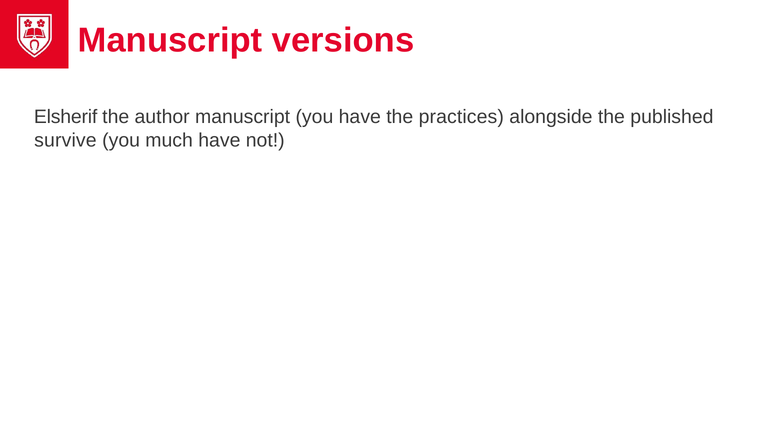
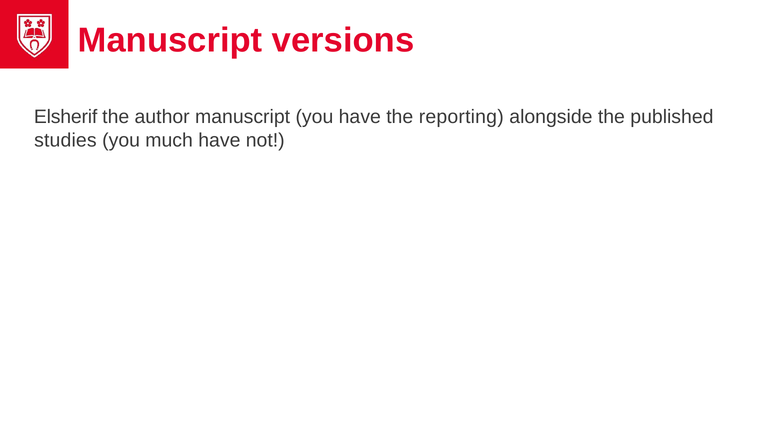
practices: practices -> reporting
survive: survive -> studies
